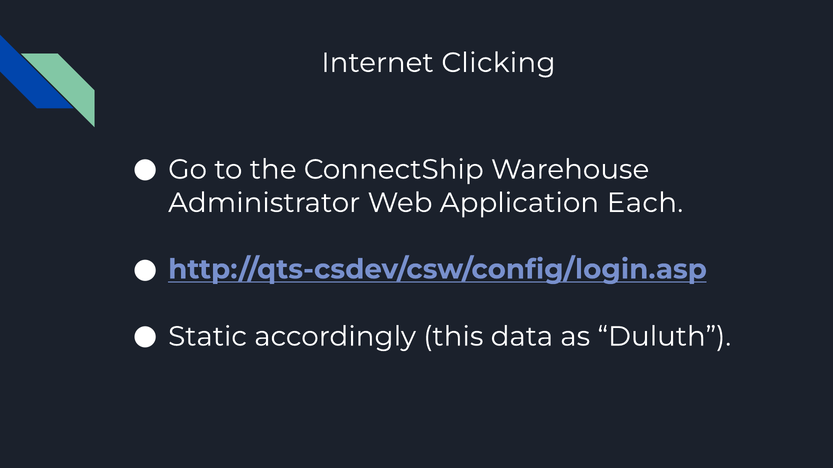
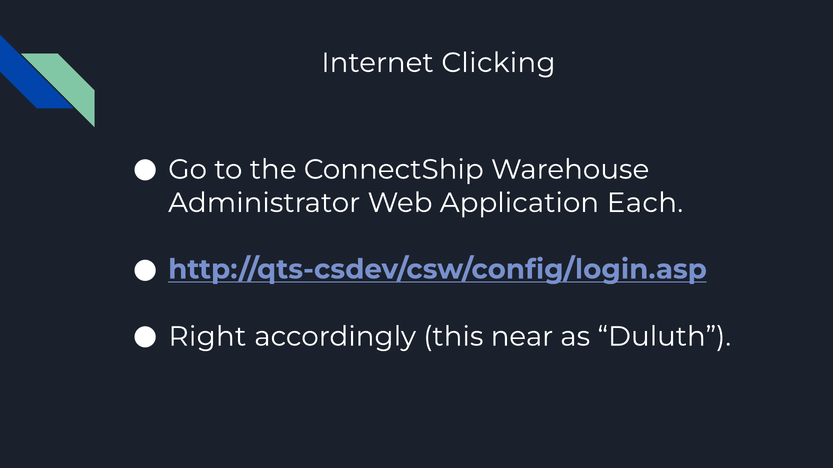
Static: Static -> Right
data: data -> near
